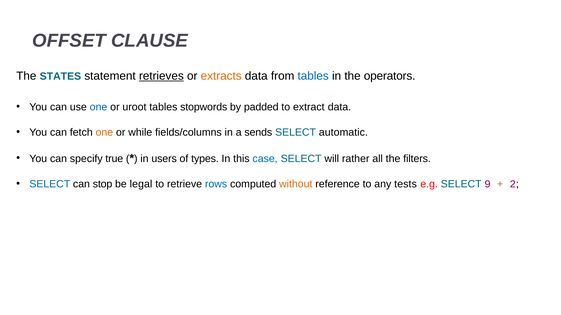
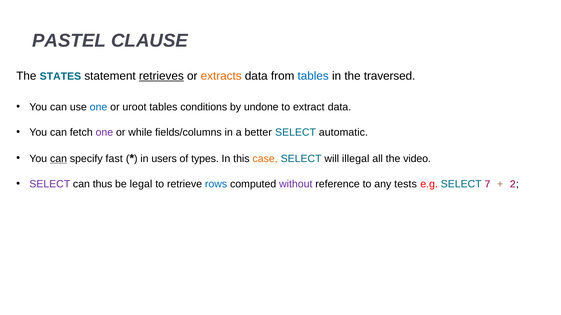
OFFSET: OFFSET -> PASTEL
operators: operators -> traversed
stopwords: stopwords -> conditions
padded: padded -> undone
one at (104, 133) colour: orange -> purple
sends: sends -> better
can at (59, 159) underline: none -> present
true: true -> fast
case colour: blue -> orange
rather: rather -> illegal
filters: filters -> video
SELECT at (50, 184) colour: blue -> purple
stop: stop -> thus
without colour: orange -> purple
9: 9 -> 7
